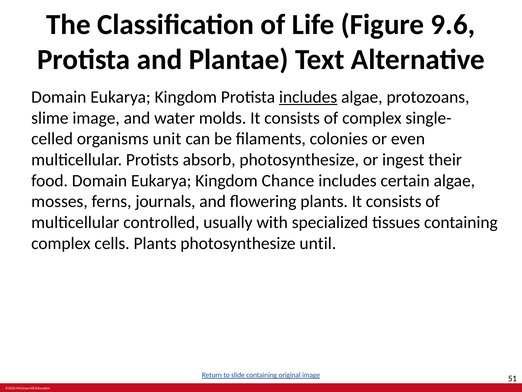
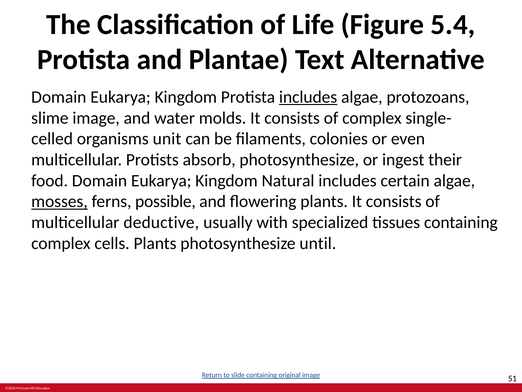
9.6: 9.6 -> 5.4
Chance: Chance -> Natural
mosses underline: none -> present
journals: journals -> possible
controlled: controlled -> deductive
